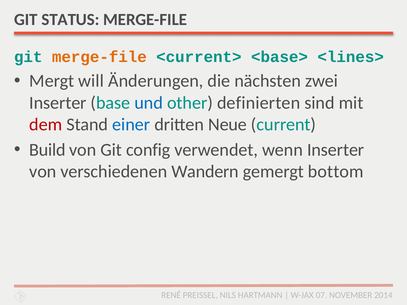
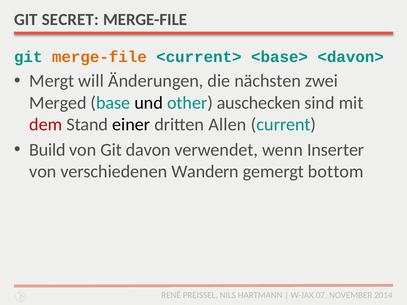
STATUS: STATUS -> SECRET
<lines>: <lines> -> <davon>
Inserter at (58, 103): Inserter -> Merged
und colour: blue -> black
definierten: definierten -> auschecken
einer colour: blue -> black
Neue: Neue -> Allen
config: config -> davon
